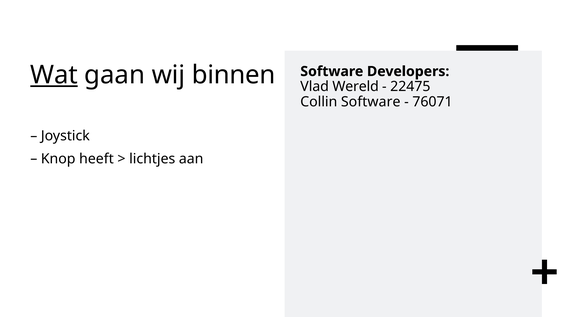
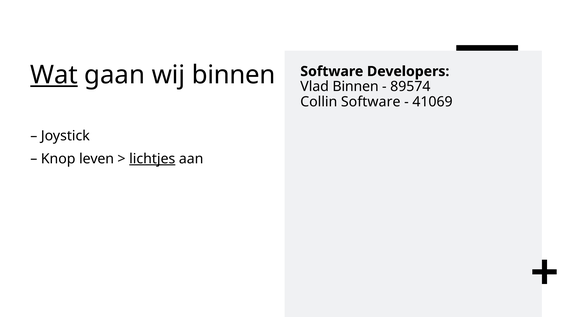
Vlad Wereld: Wereld -> Binnen
22475: 22475 -> 89574
76071: 76071 -> 41069
heeft: heeft -> leven
lichtjes underline: none -> present
